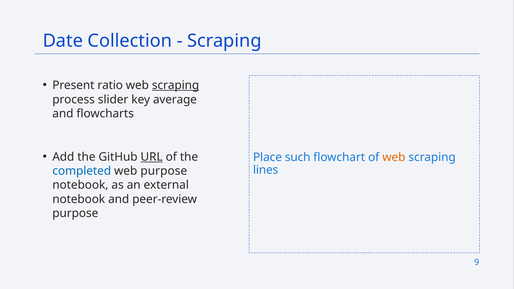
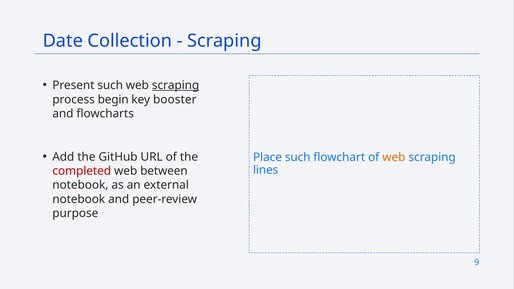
Present ratio: ratio -> such
slider: slider -> begin
average: average -> booster
URL underline: present -> none
completed colour: blue -> red
web purpose: purpose -> between
